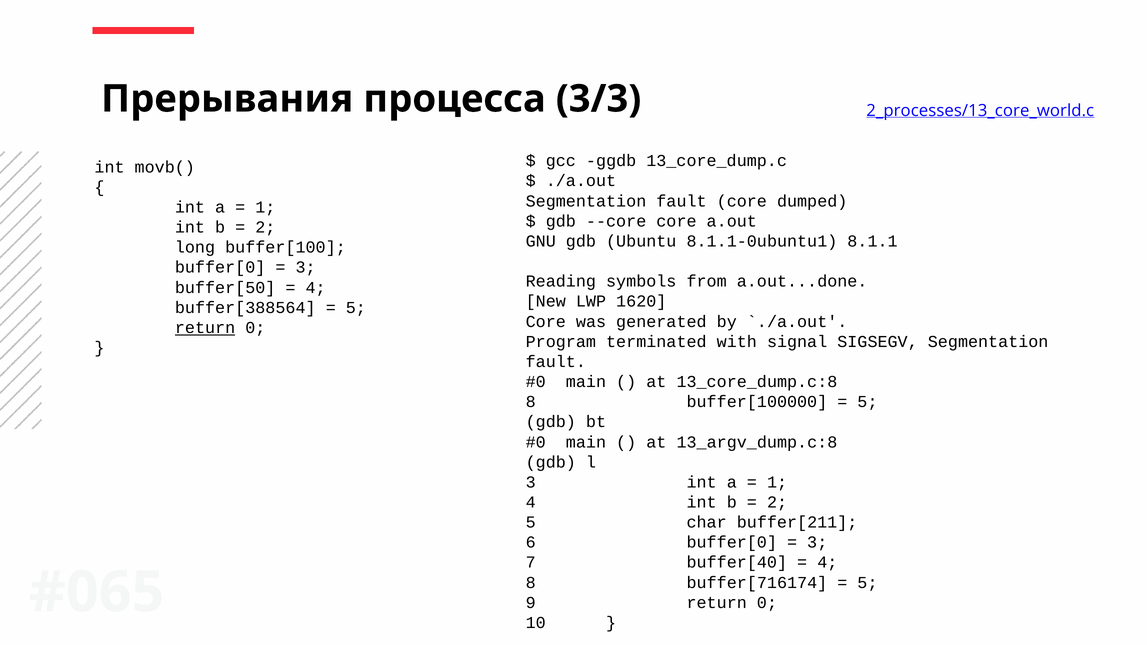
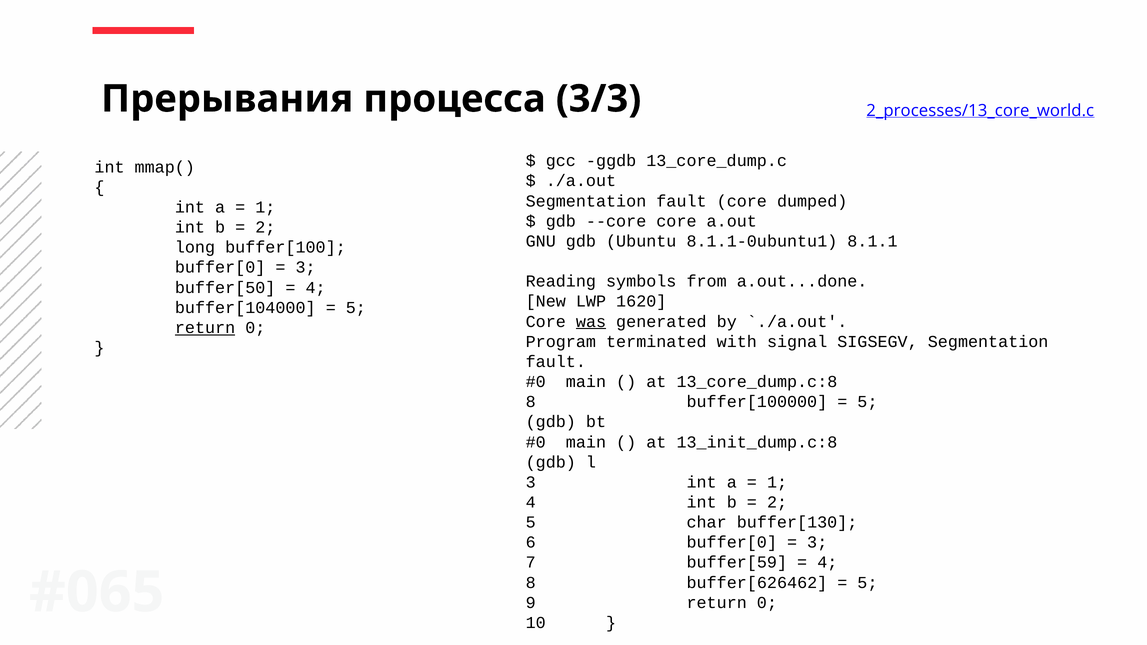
movb(: movb( -> mmap(
buffer[388564: buffer[388564 -> buffer[104000
was underline: none -> present
13_argv_dump.c:8: 13_argv_dump.c:8 -> 13_init_dump.c:8
buffer[211: buffer[211 -> buffer[130
buffer[40: buffer[40 -> buffer[59
buffer[716174: buffer[716174 -> buffer[626462
